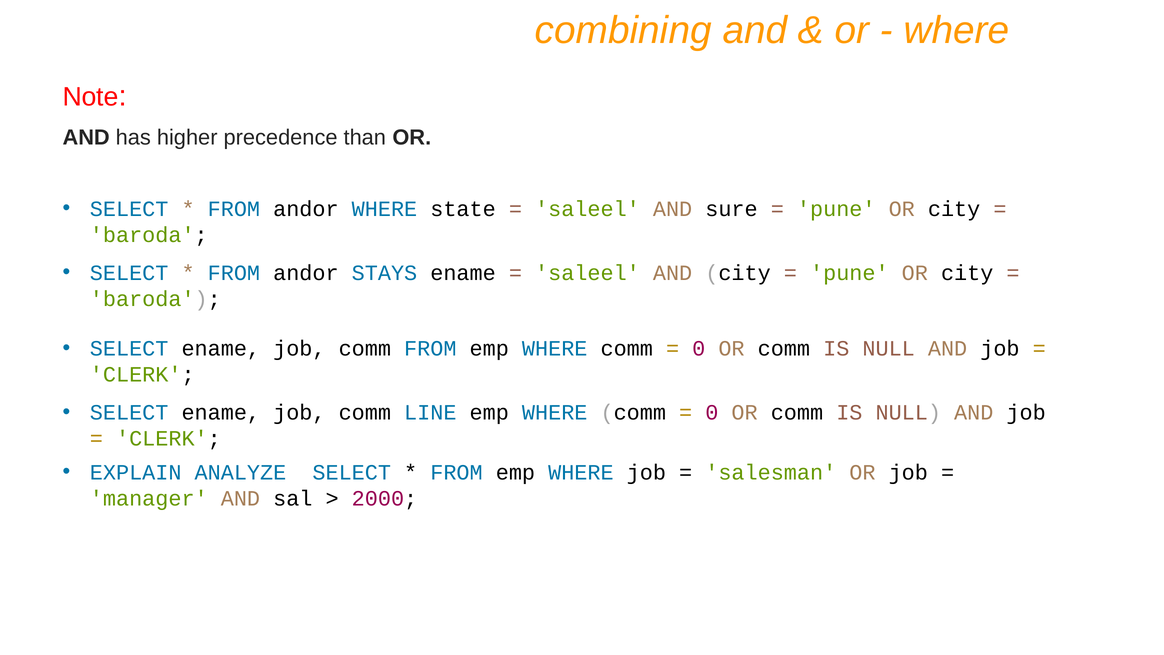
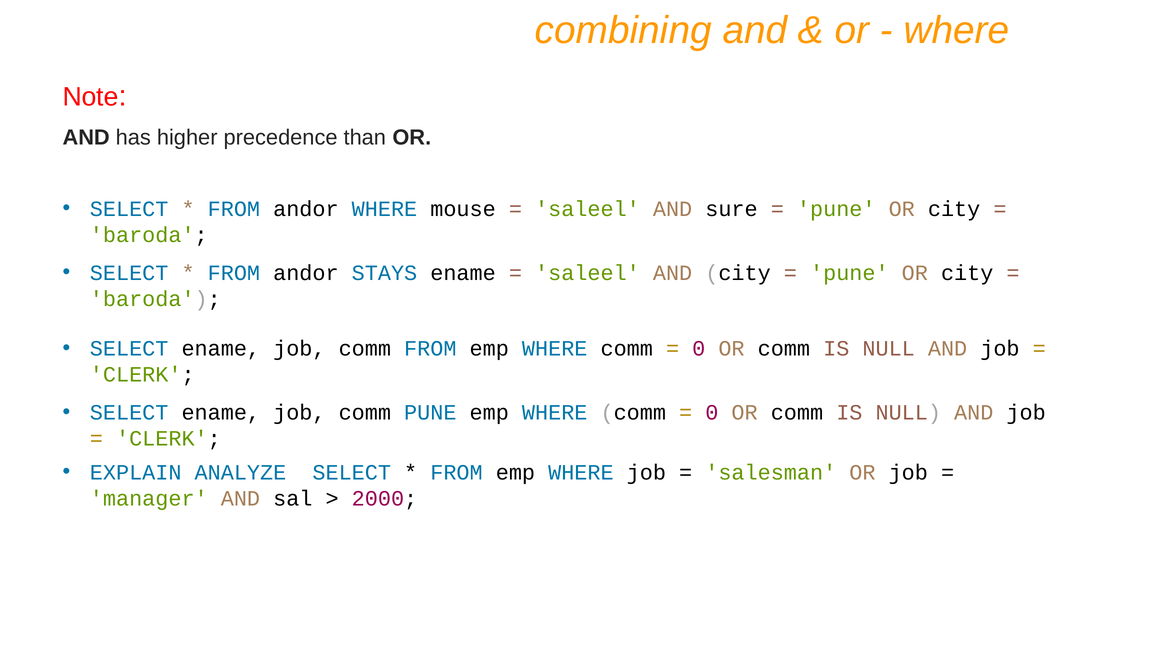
state: state -> mouse
comm LINE: LINE -> PUNE
